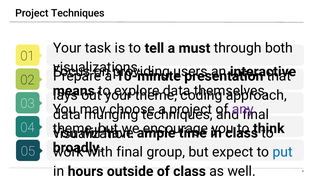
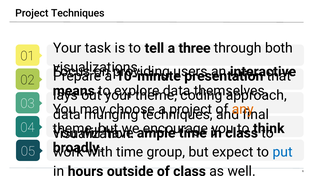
must: must -> three
any colour: purple -> orange
final at (130, 152): final -> time
